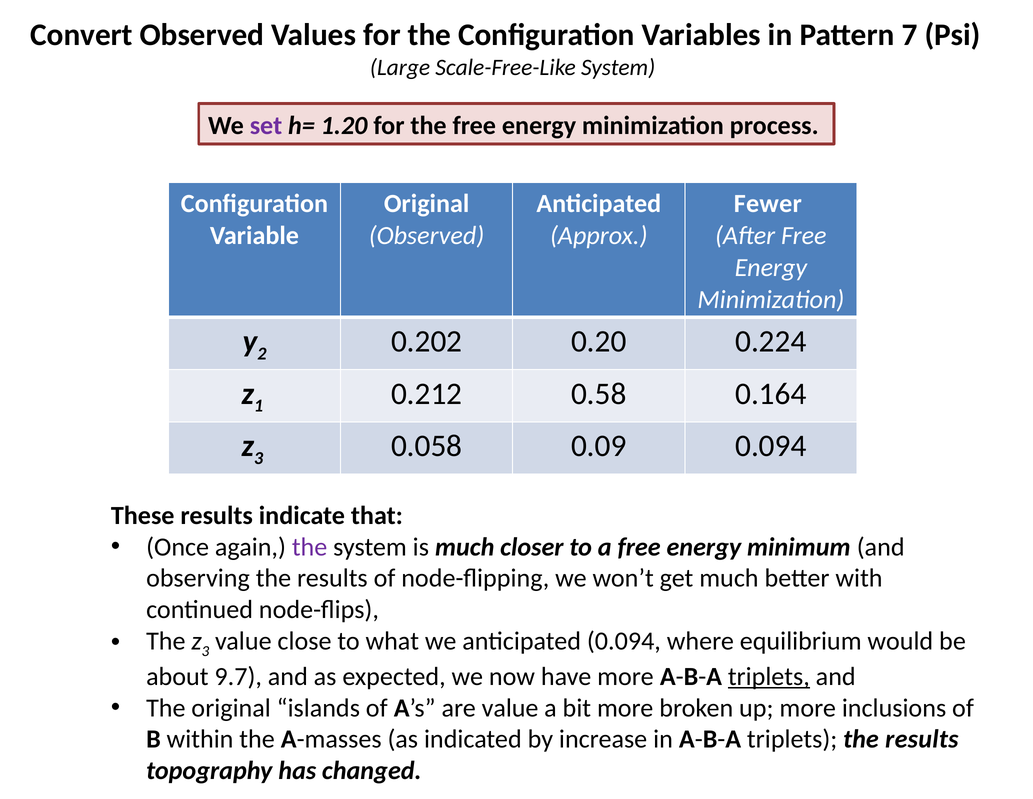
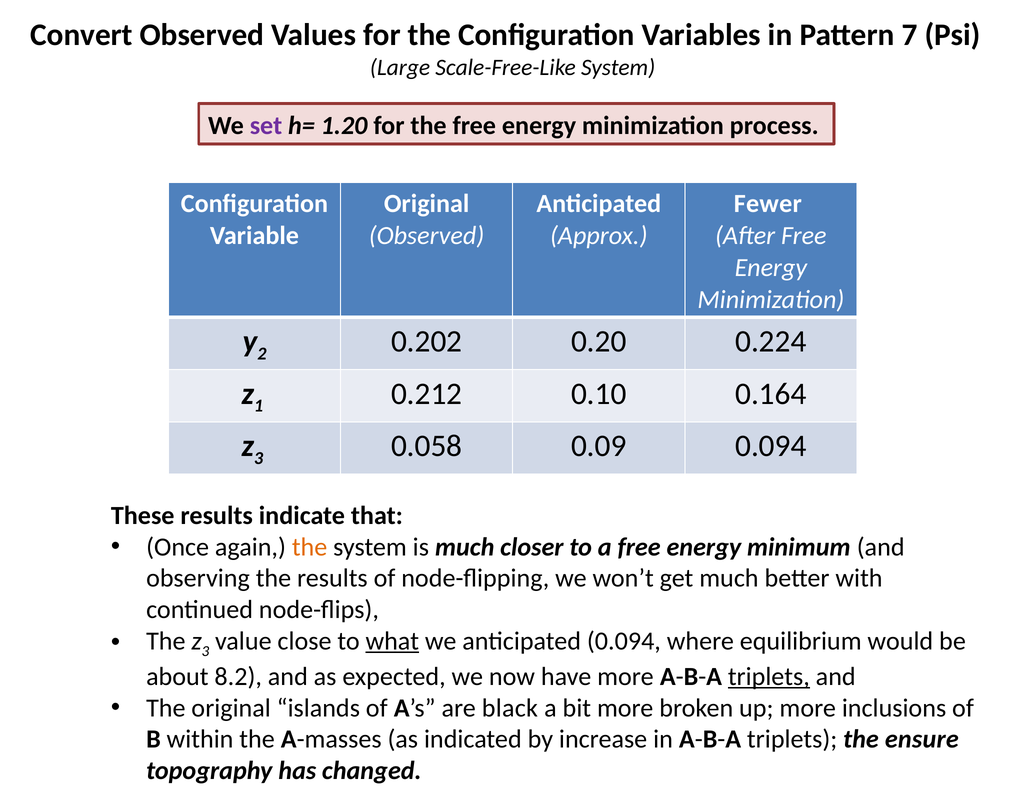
0.58: 0.58 -> 0.10
the at (310, 546) colour: purple -> orange
what underline: none -> present
9.7: 9.7 -> 8.2
are value: value -> black
triplets the results: results -> ensure
